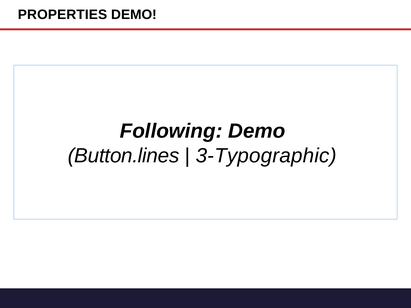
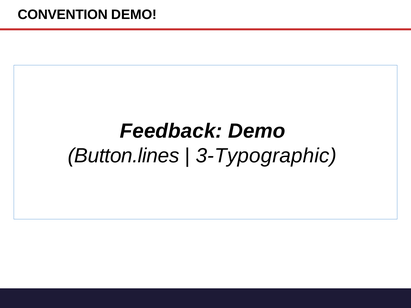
PROPERTIES: PROPERTIES -> CONVENTION
Following: Following -> Feedback
